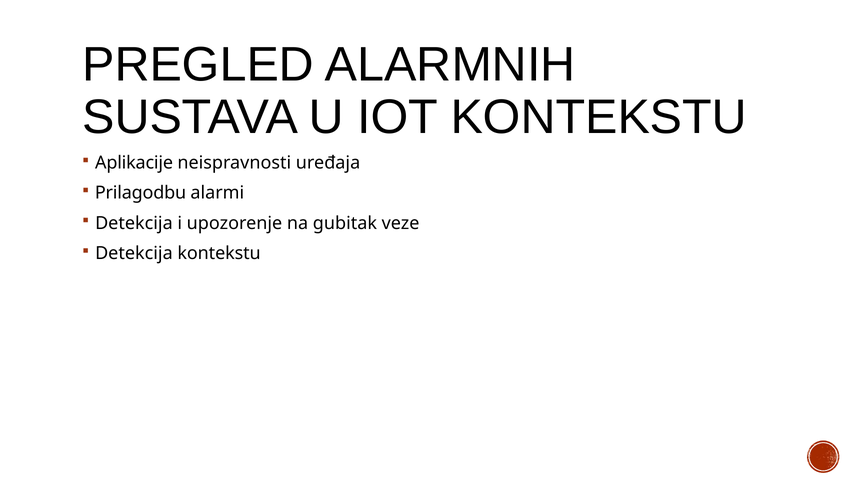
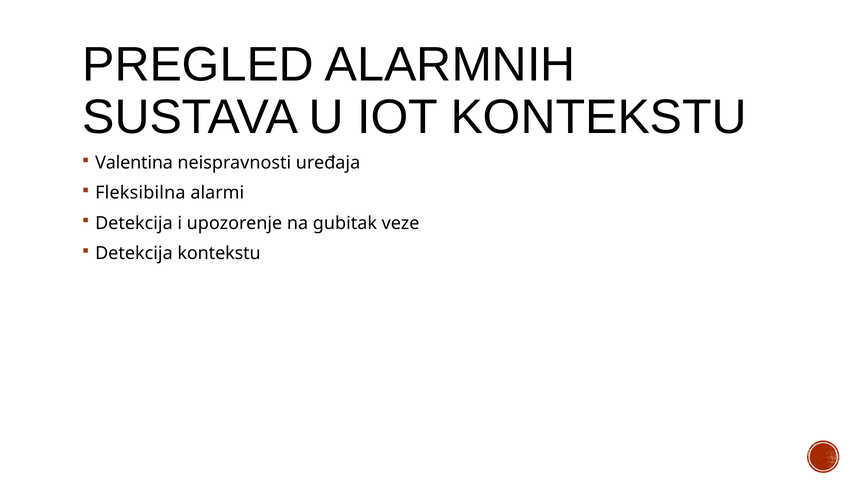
Aplikacije: Aplikacije -> Valentina
Prilagodbu: Prilagodbu -> Fleksibilna
